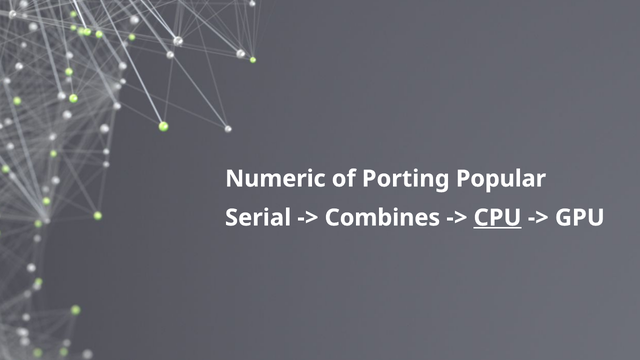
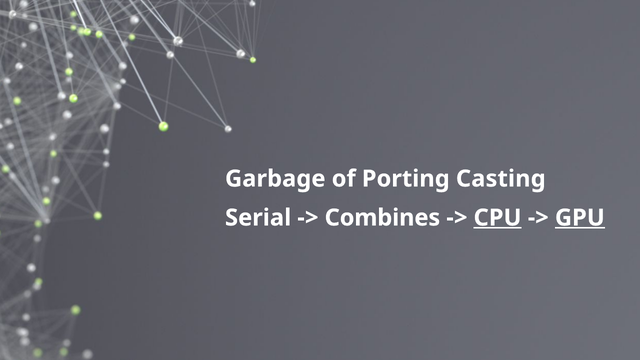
Numeric: Numeric -> Garbage
Popular: Popular -> Casting
GPU underline: none -> present
